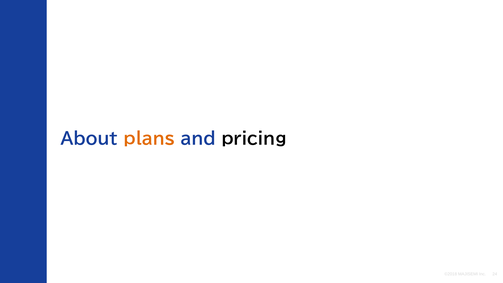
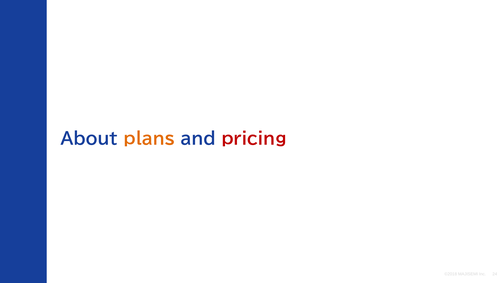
pricing colour: black -> red
